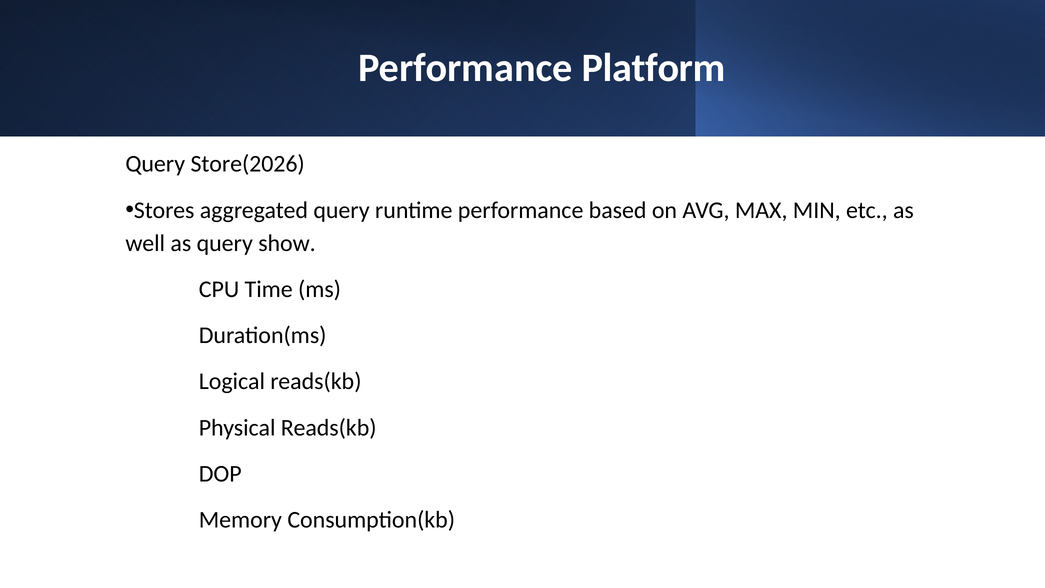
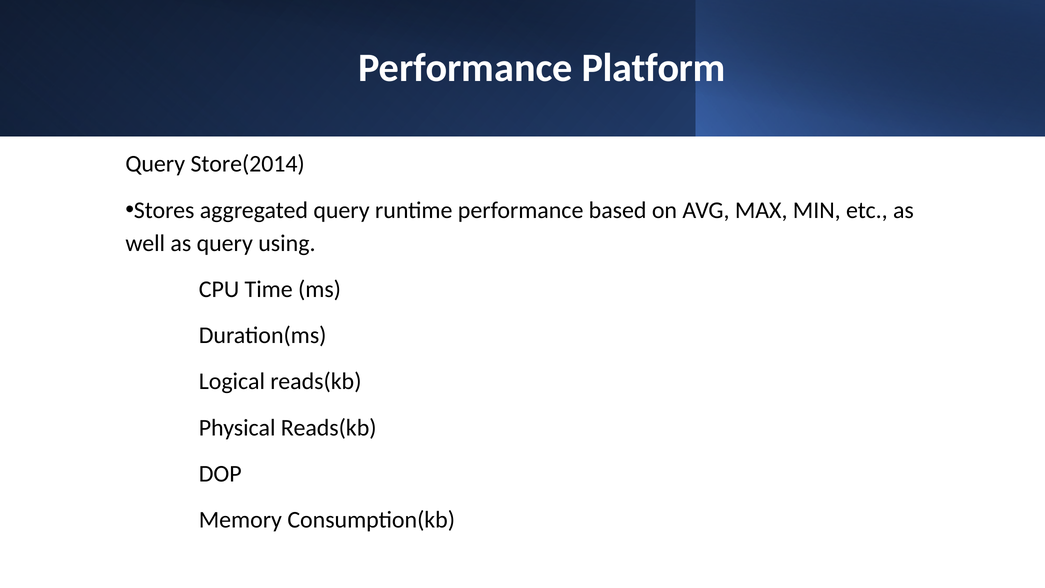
Store(2026: Store(2026 -> Store(2014
show: show -> using
